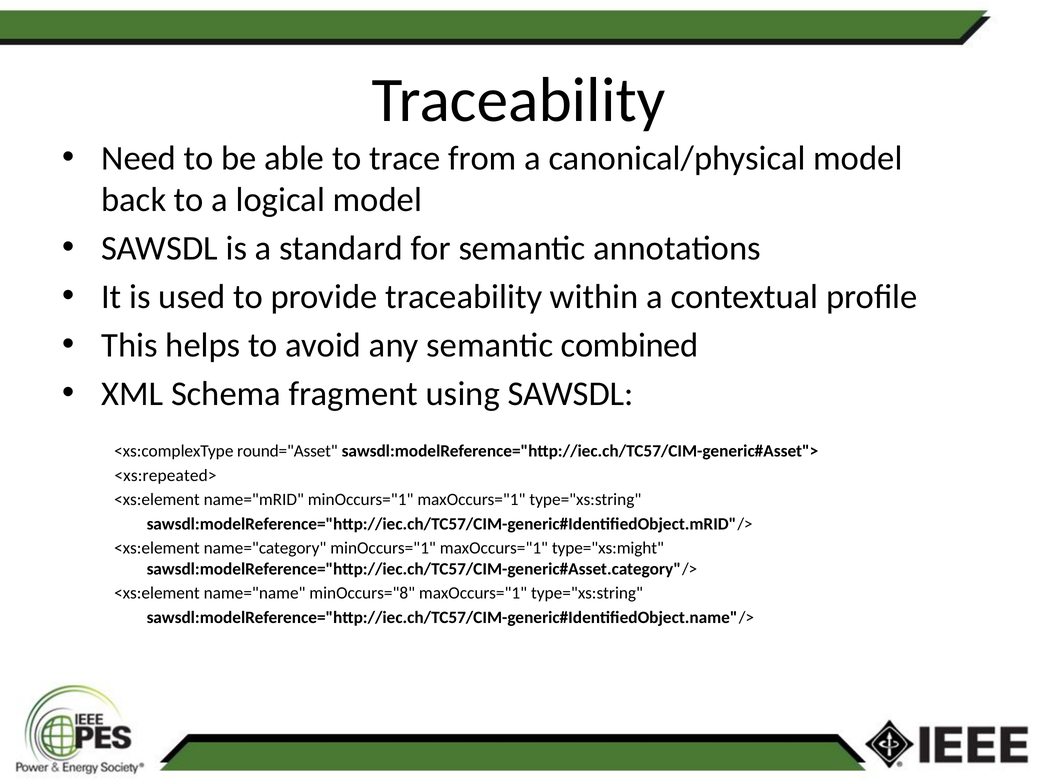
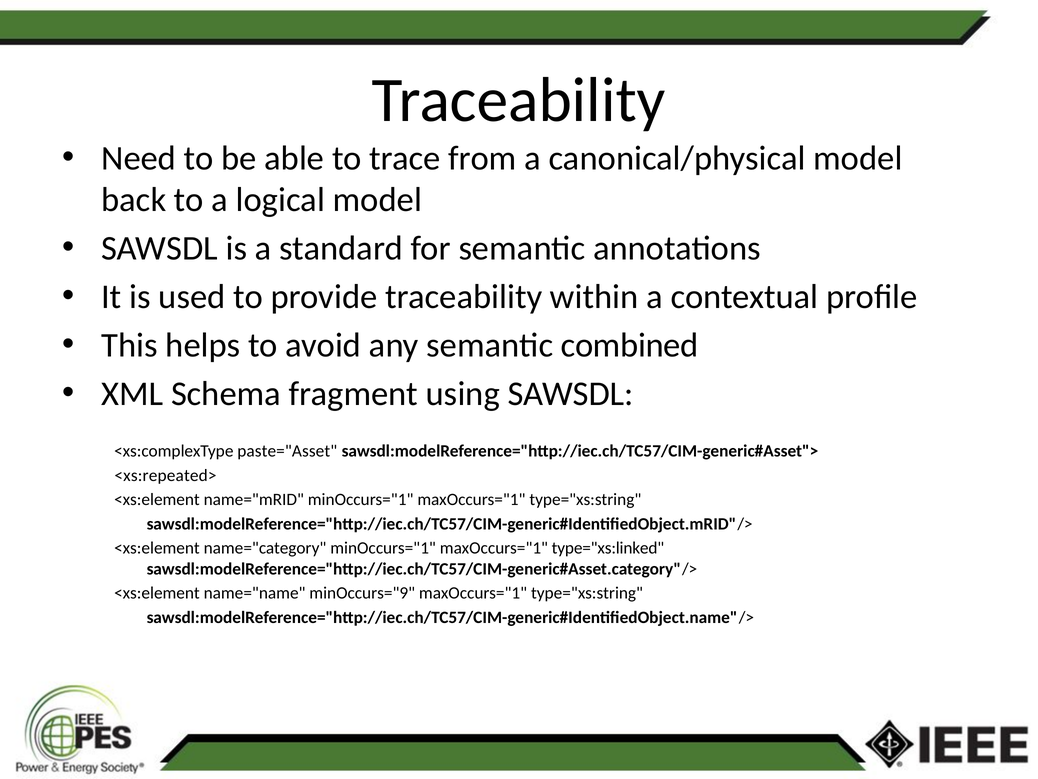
round="Asset: round="Asset -> paste="Asset
type="xs:might: type="xs:might -> type="xs:linked
minOccurs="8: minOccurs="8 -> minOccurs="9
